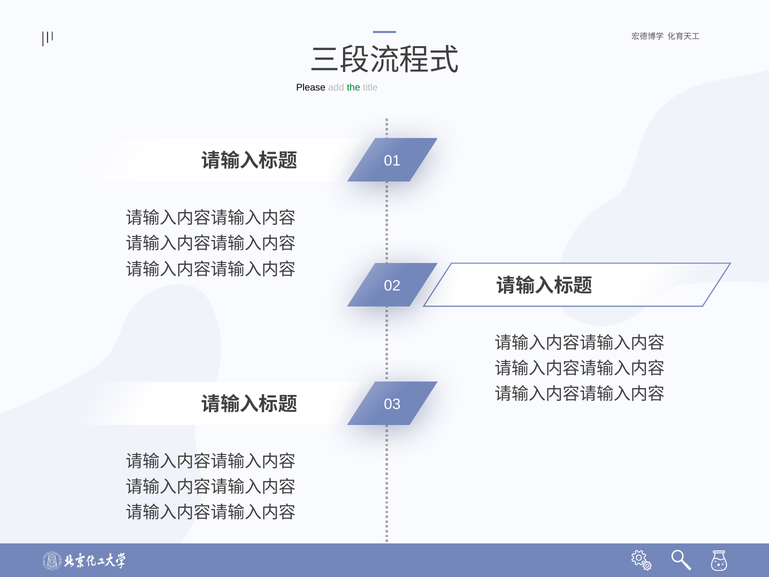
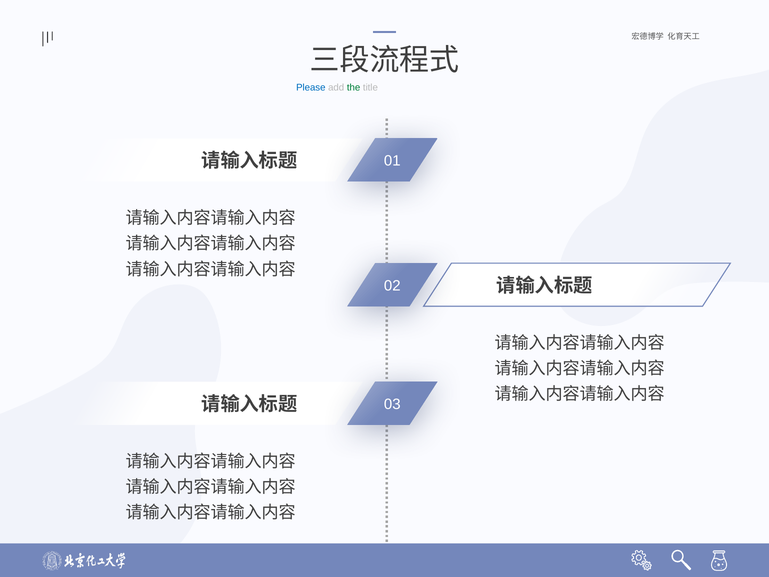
Please colour: black -> blue
